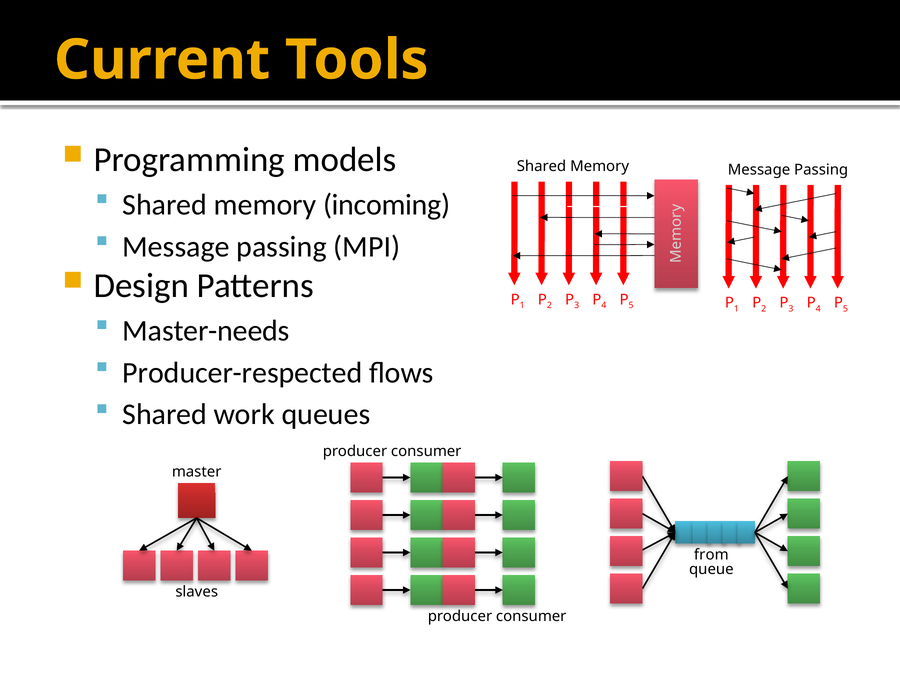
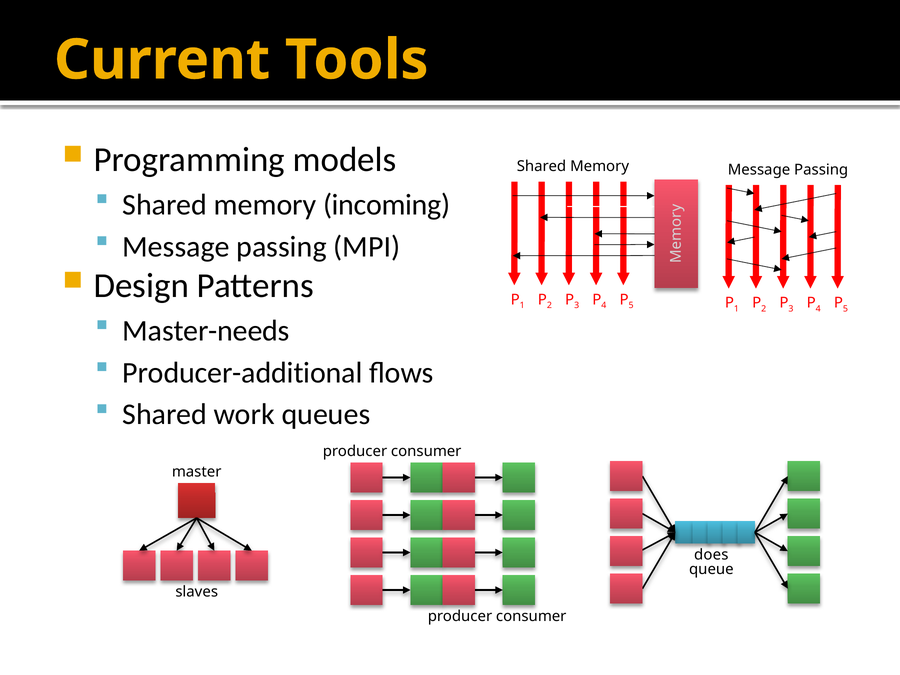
Producer-respected: Producer-respected -> Producer-additional
from: from -> does
